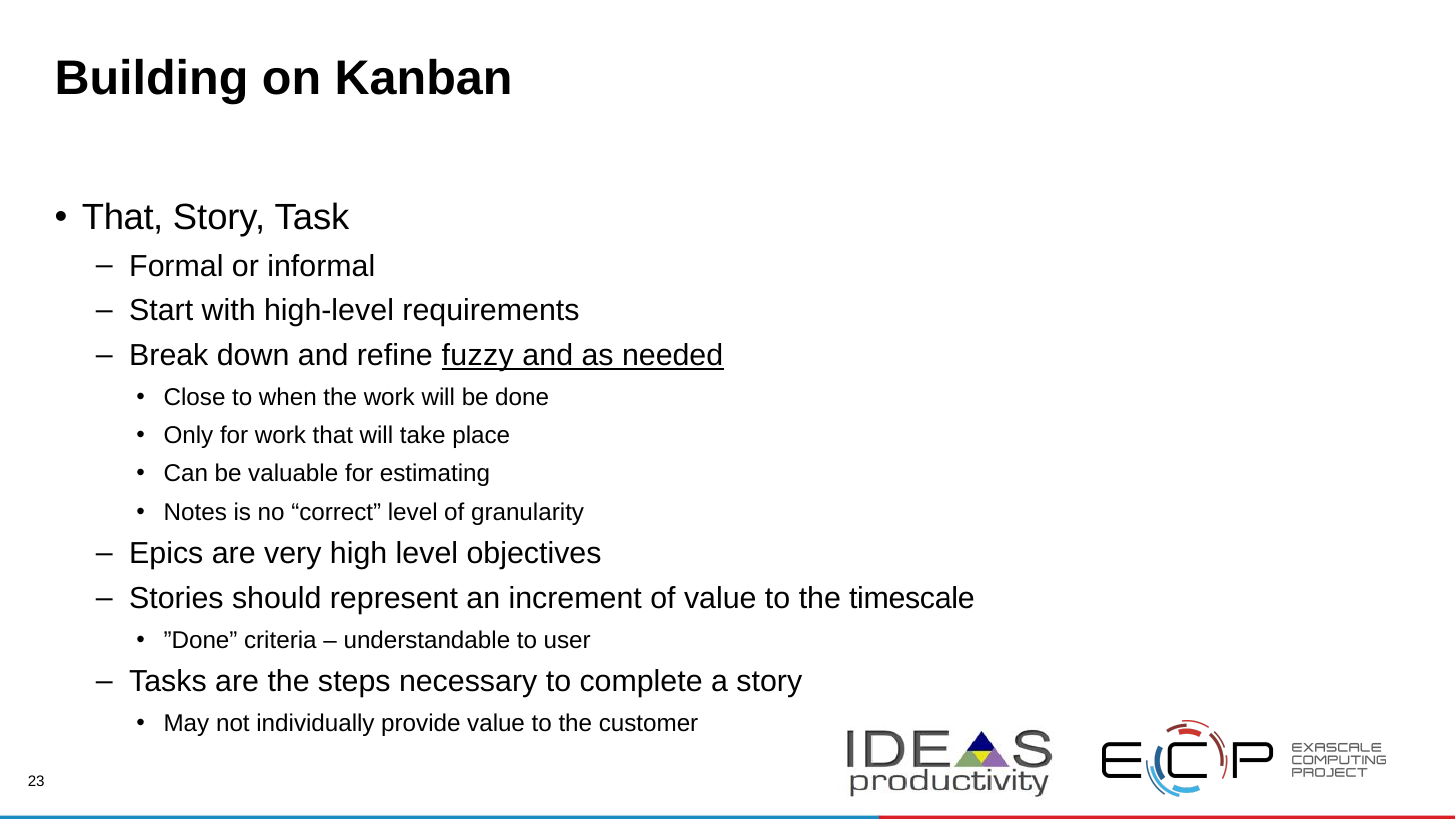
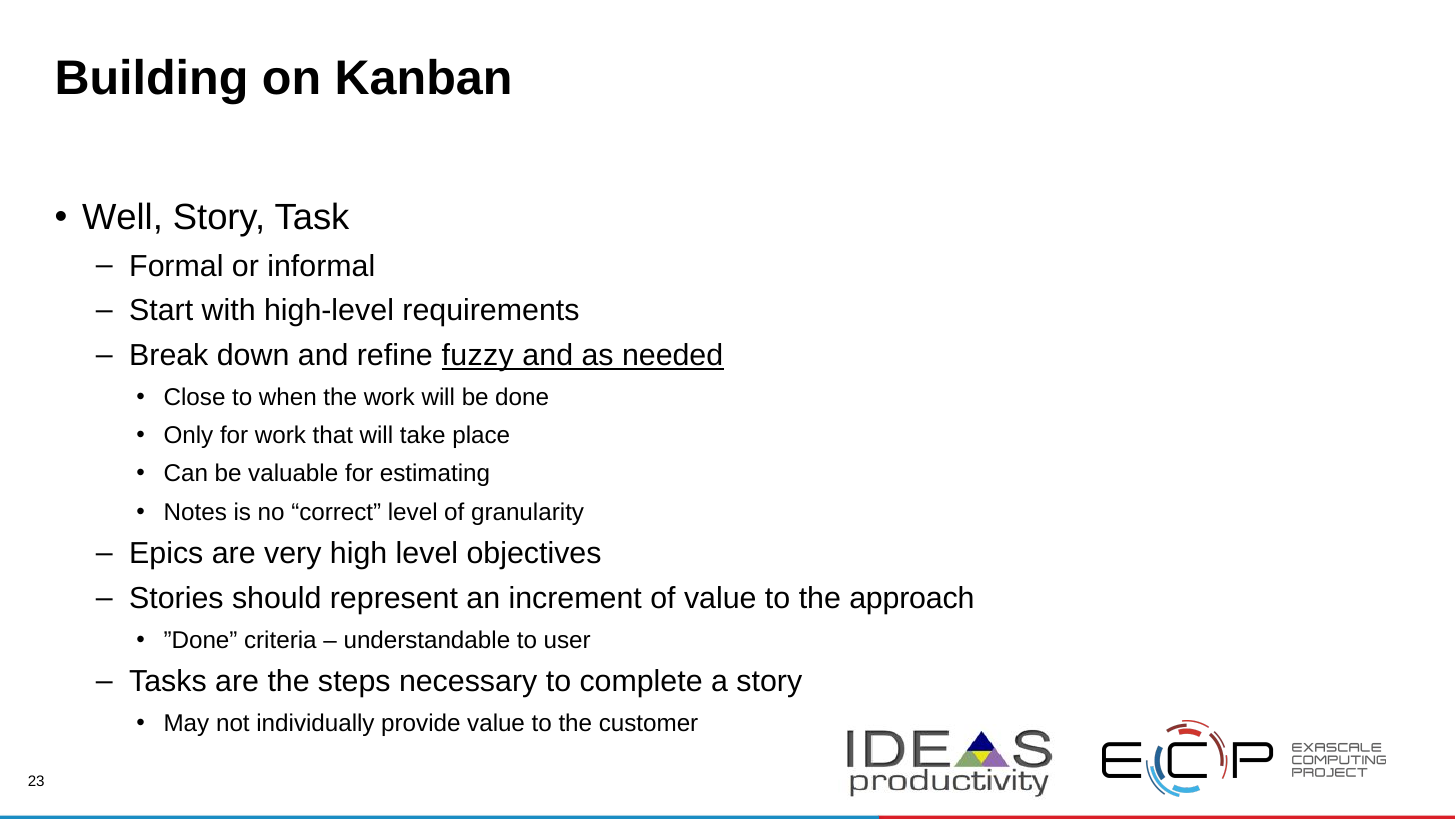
That at (123, 218): That -> Well
timescale: timescale -> approach
